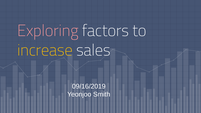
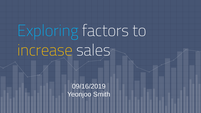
Exploring colour: pink -> light blue
